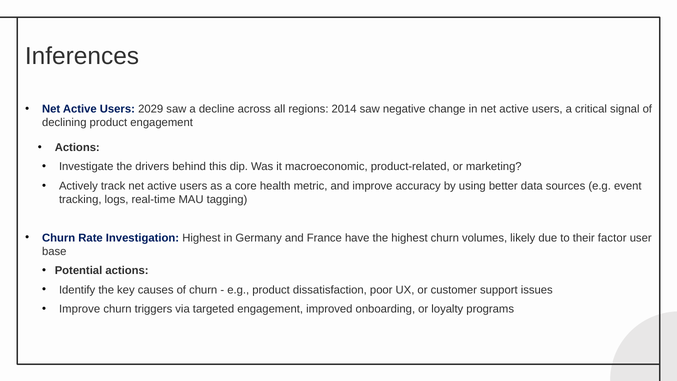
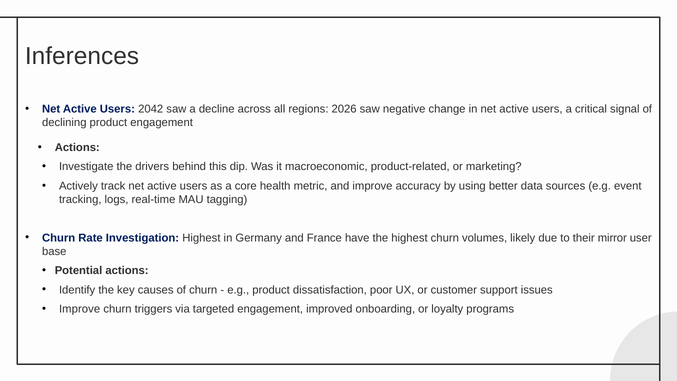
2029: 2029 -> 2042
2014: 2014 -> 2026
factor: factor -> mirror
